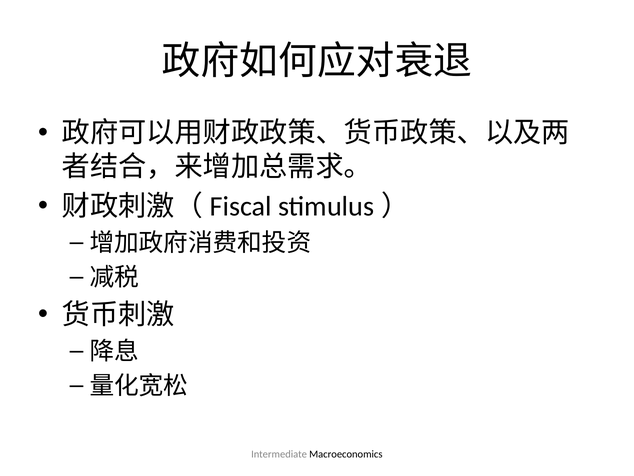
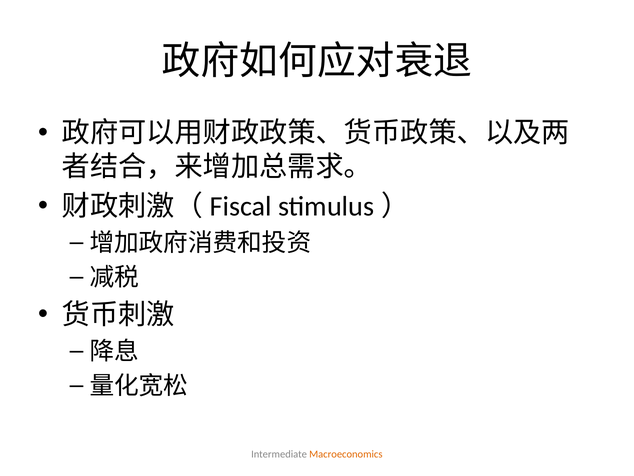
Macroeconomics colour: black -> orange
